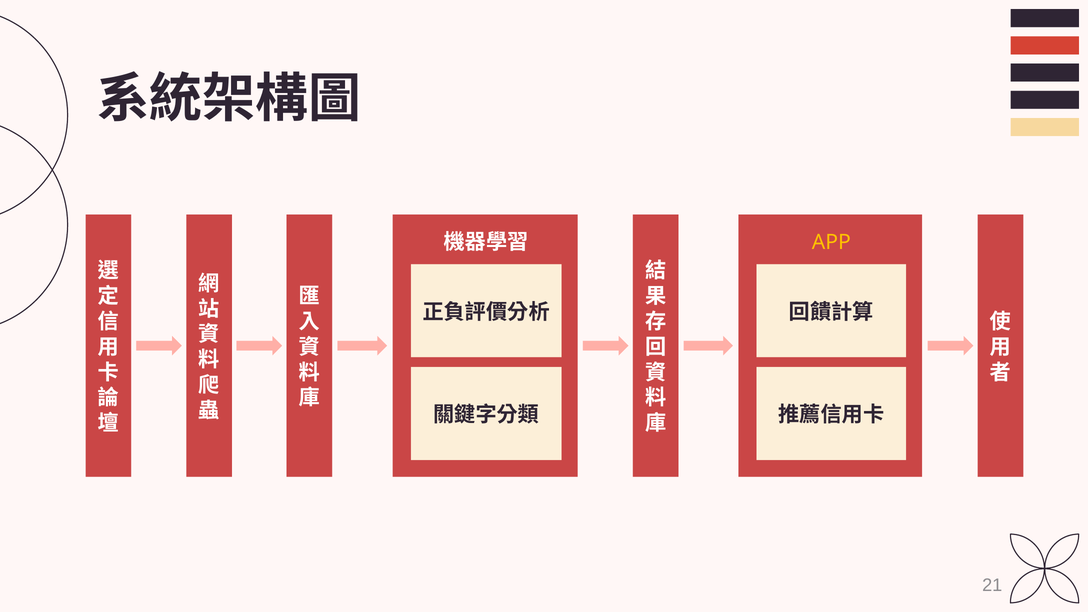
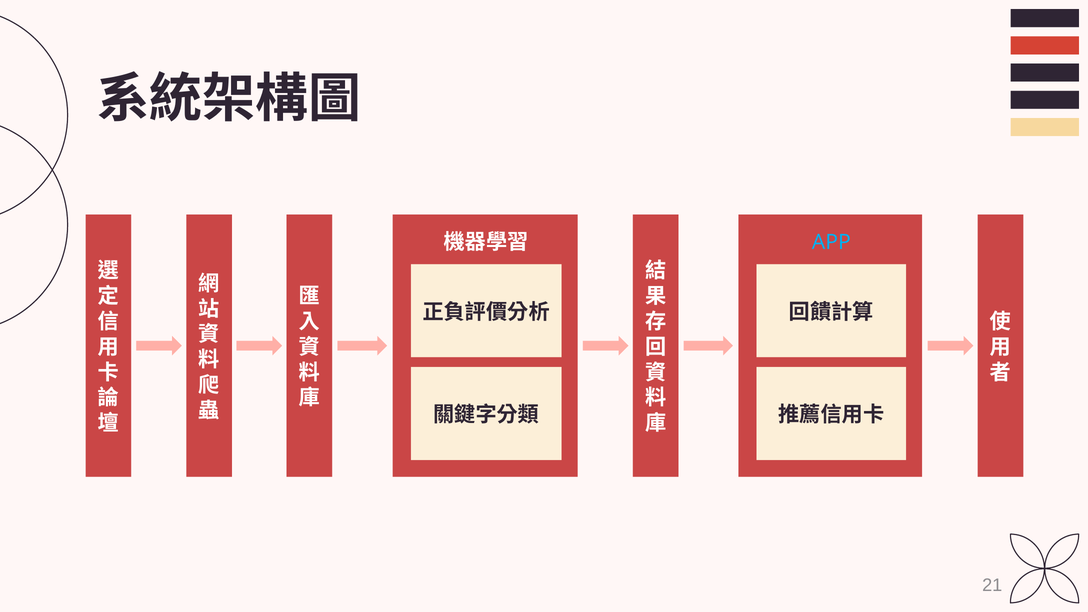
APP colour: yellow -> light blue
